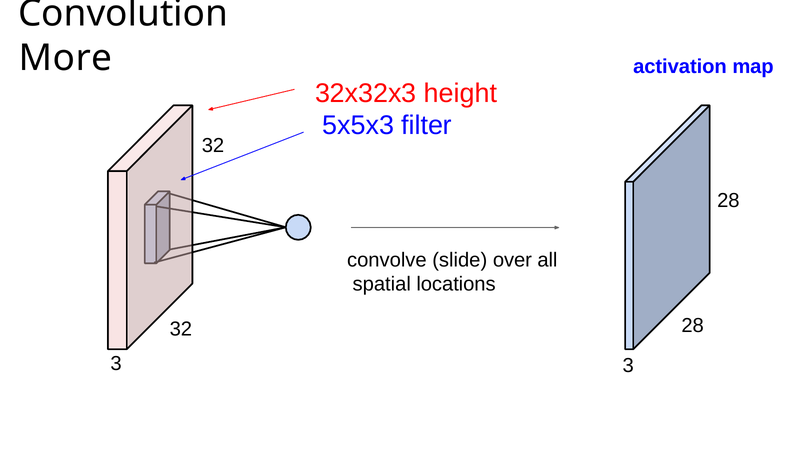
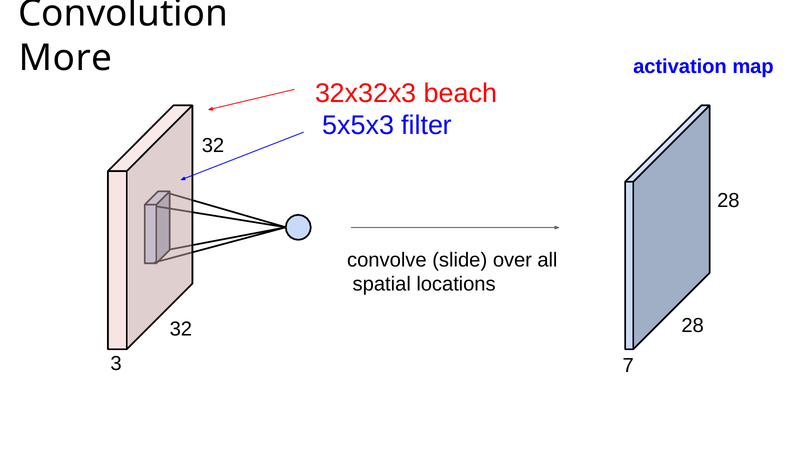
height: height -> beach
3 3: 3 -> 7
